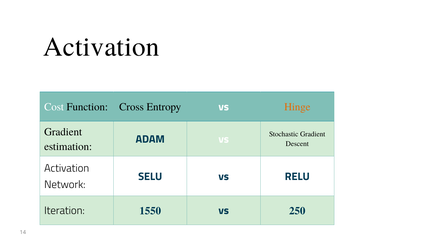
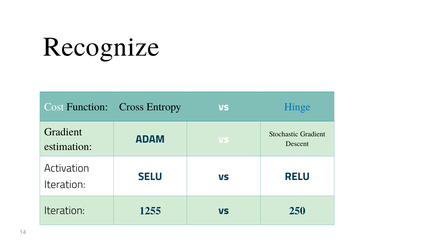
Activation at (101, 47): Activation -> Recognize
Hinge colour: orange -> blue
Network at (65, 185): Network -> Iteration
1550: 1550 -> 1255
